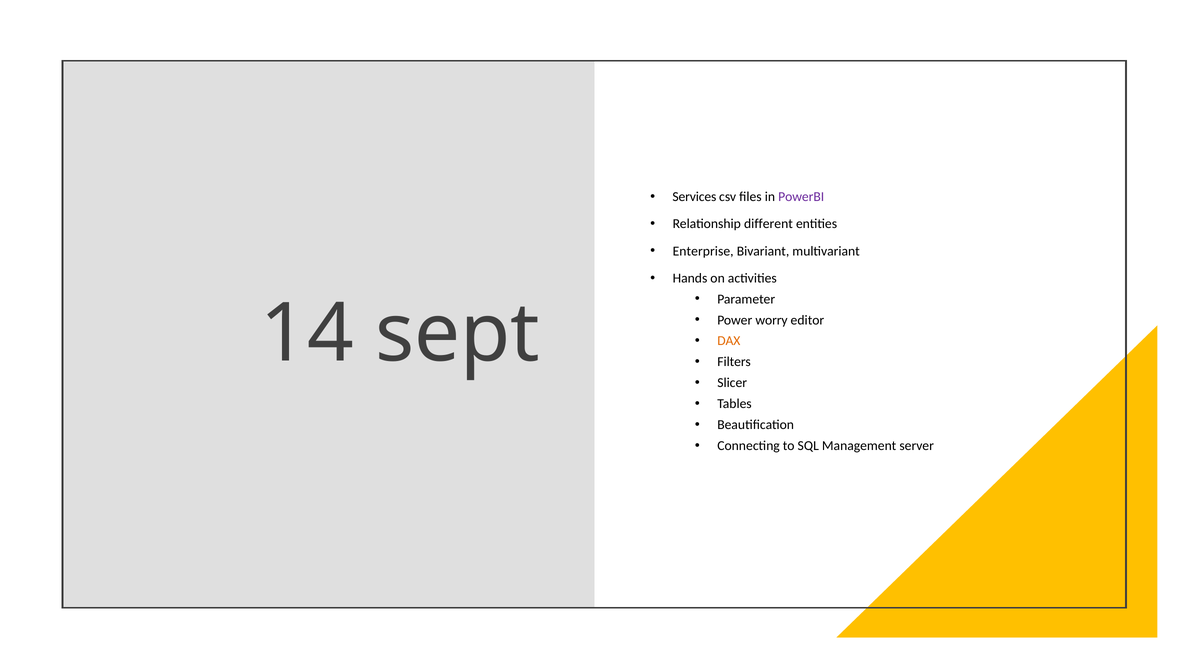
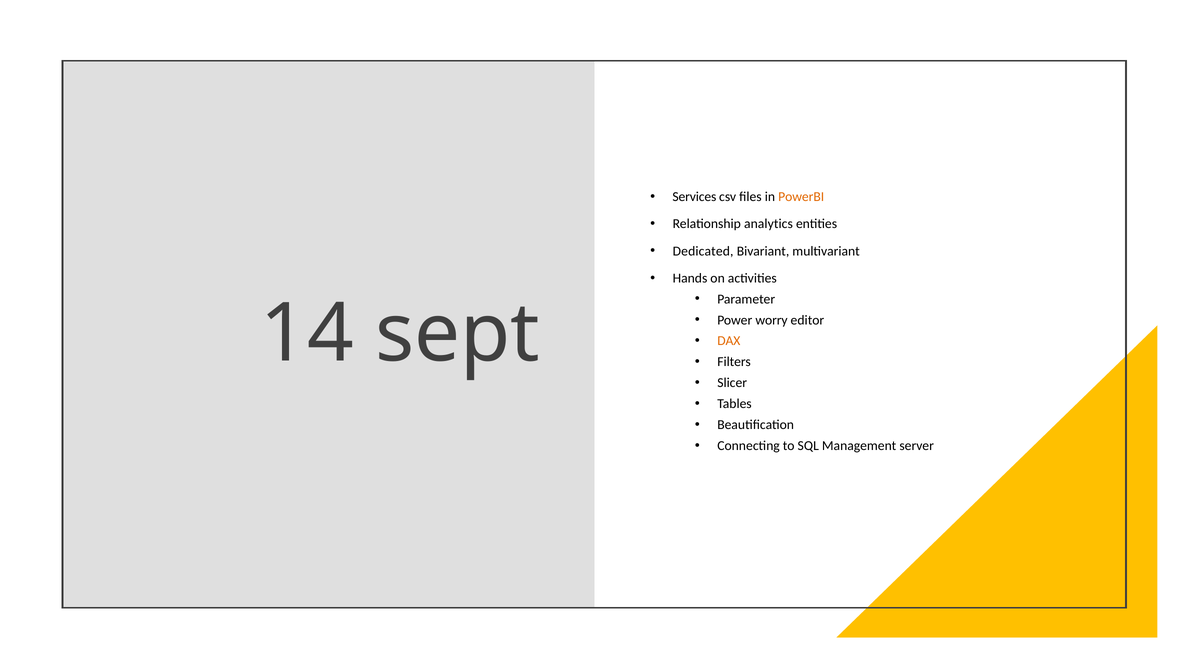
PowerBI colour: purple -> orange
different: different -> analytics
Enterprise: Enterprise -> Dedicated
